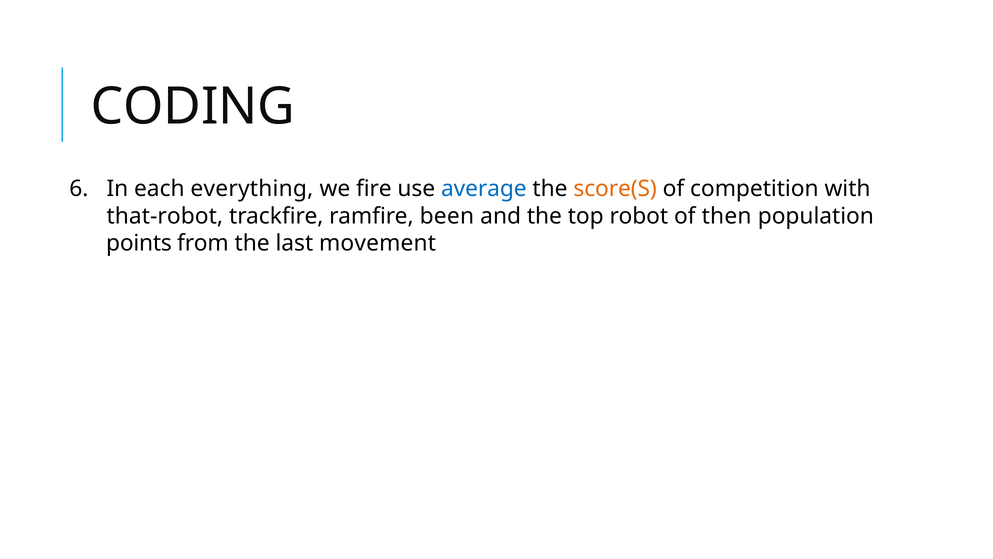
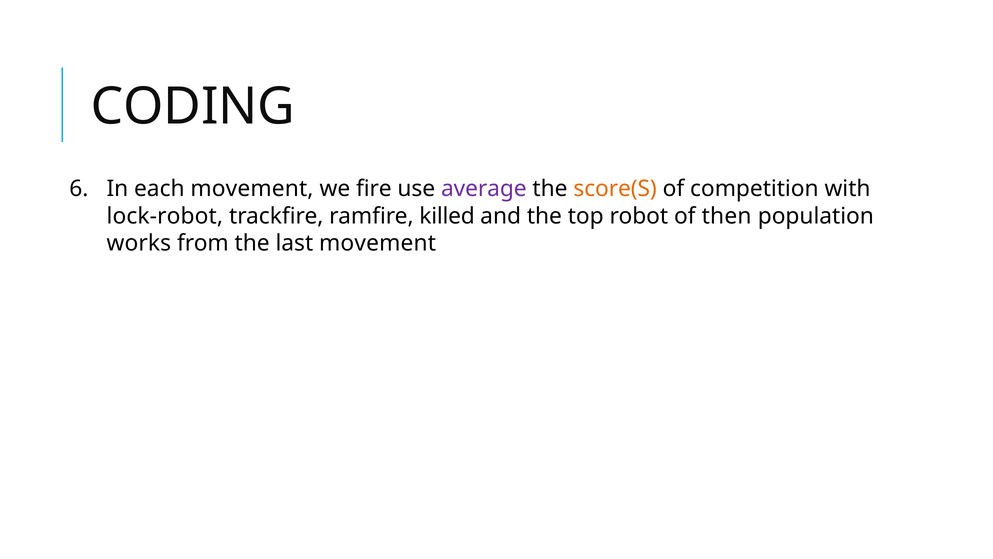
each everything: everything -> movement
average colour: blue -> purple
that-robot: that-robot -> lock-robot
been: been -> killed
points: points -> works
